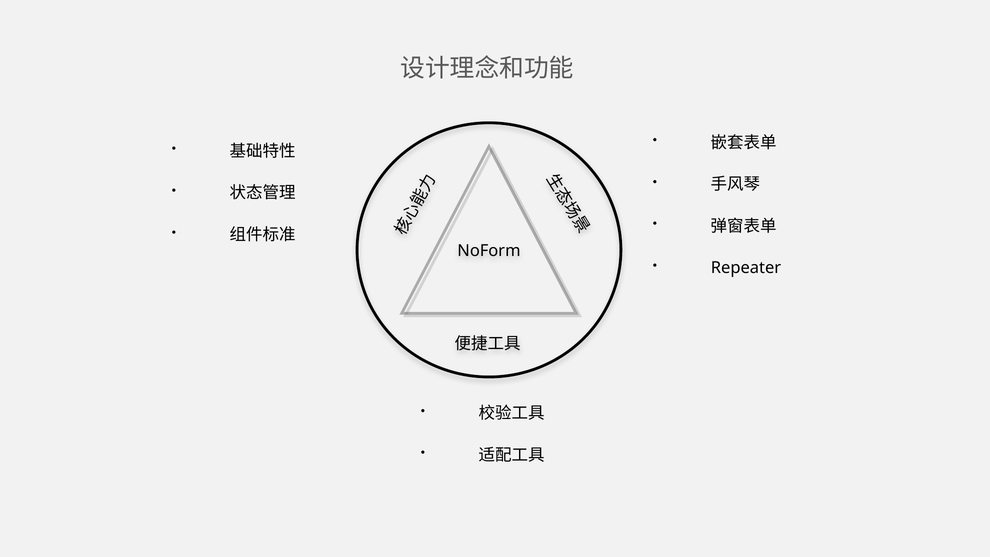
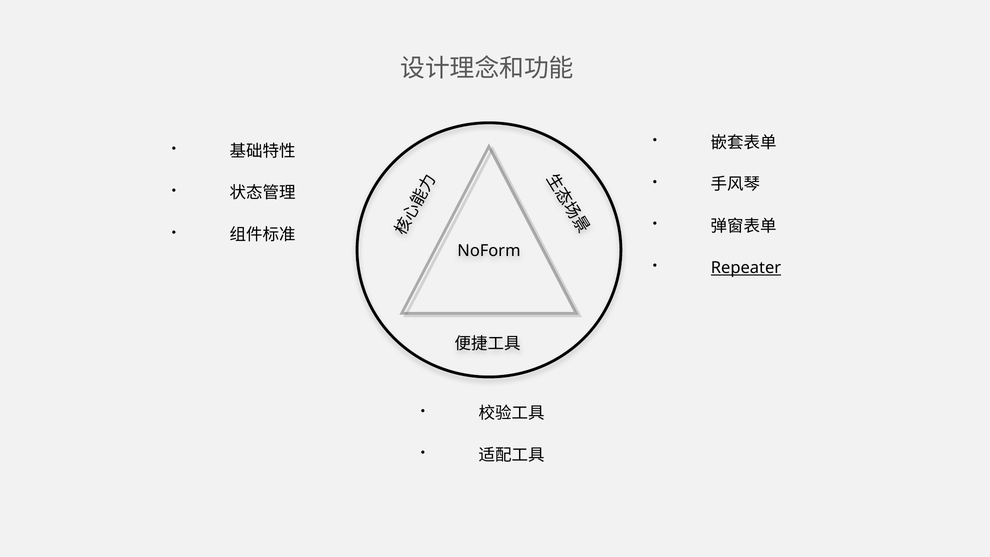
Repeater underline: none -> present
